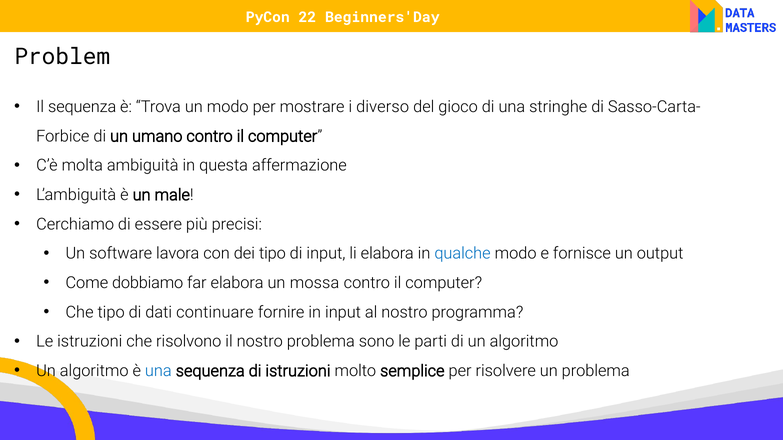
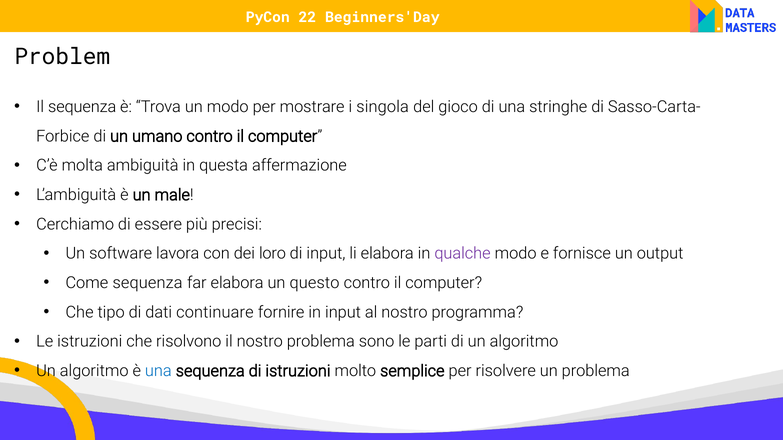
diverso: diverso -> singola
dei tipo: tipo -> loro
qualche colour: blue -> purple
Come dobbiamo: dobbiamo -> sequenza
mossa: mossa -> questo
